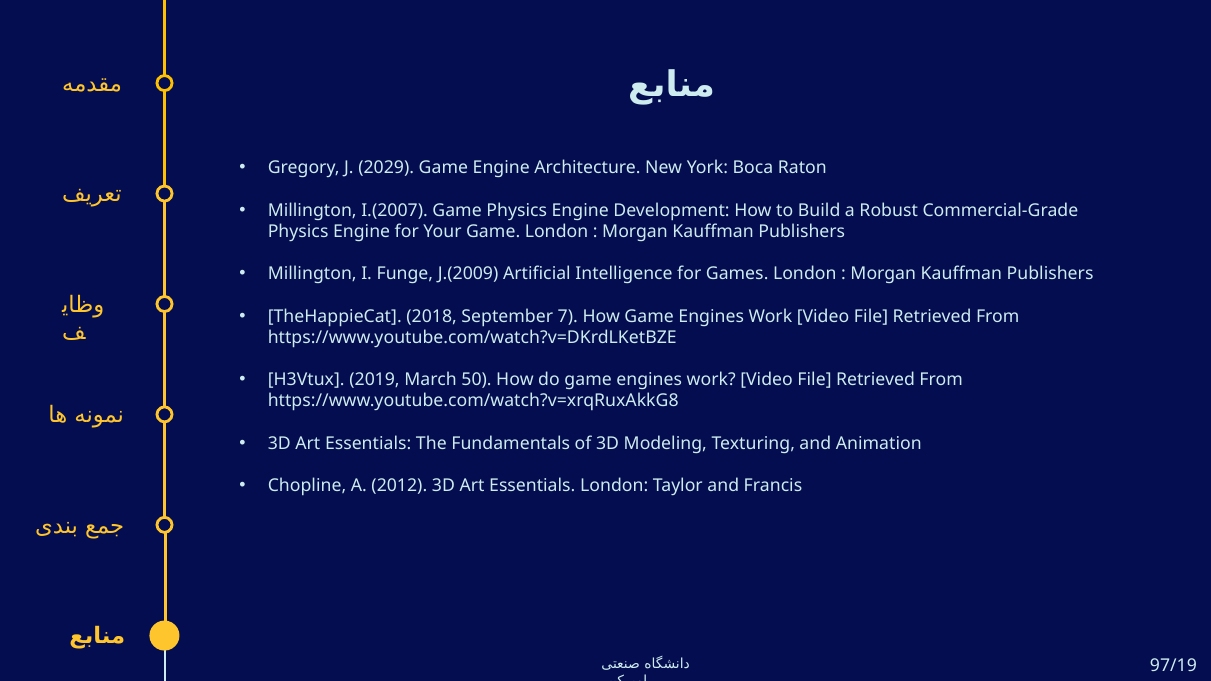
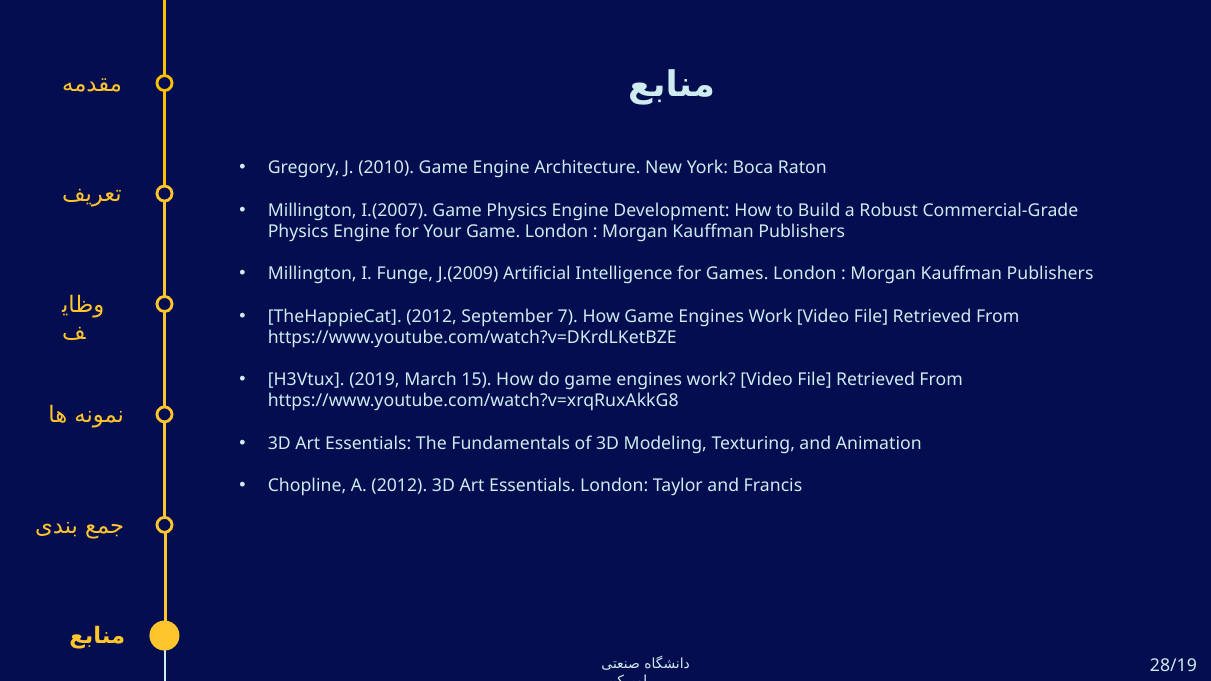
2029: 2029 -> 2010
TheHappieCat 2018: 2018 -> 2012
50: 50 -> 15
97/19: 97/19 -> 28/19
